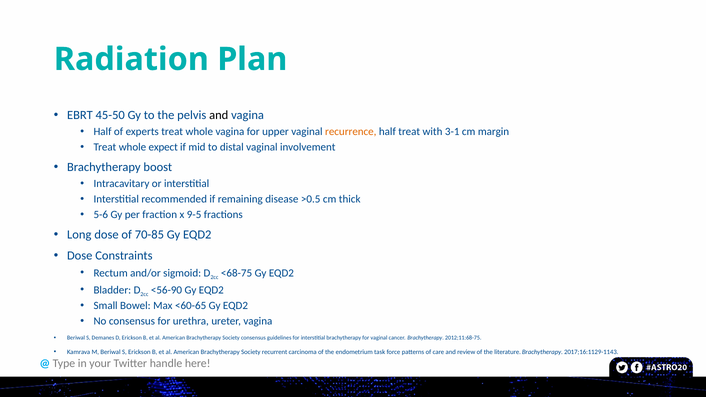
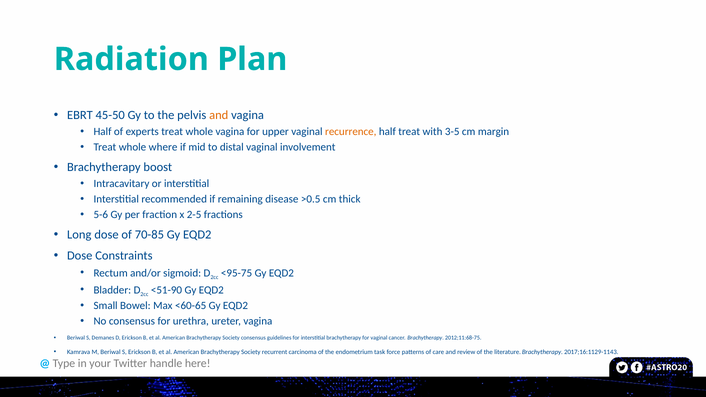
and at (219, 115) colour: black -> orange
3-1: 3-1 -> 3-5
expect: expect -> where
9-5: 9-5 -> 2-5
<68-75: <68-75 -> <95-75
<56-90: <56-90 -> <51-90
